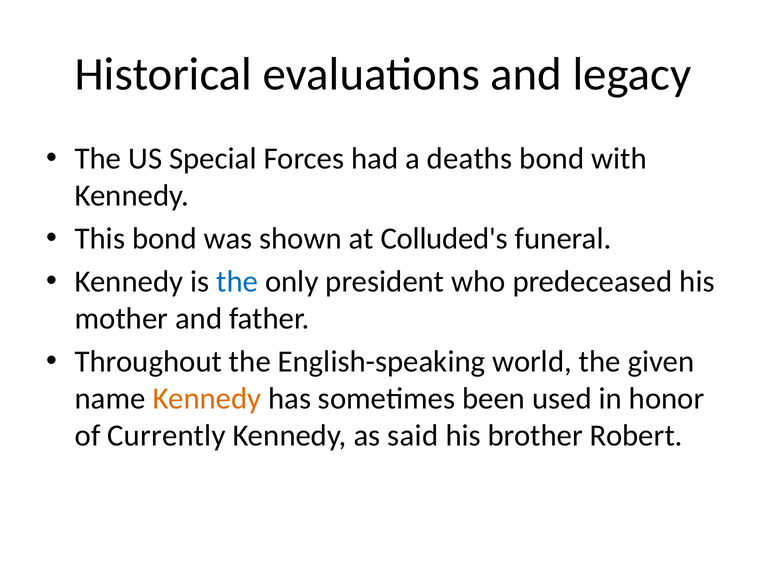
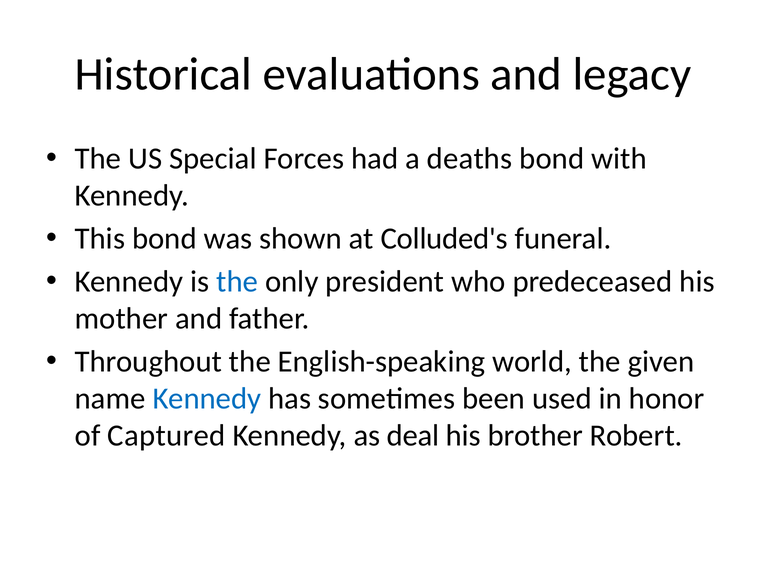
Kennedy at (207, 399) colour: orange -> blue
Currently: Currently -> Captured
said: said -> deal
